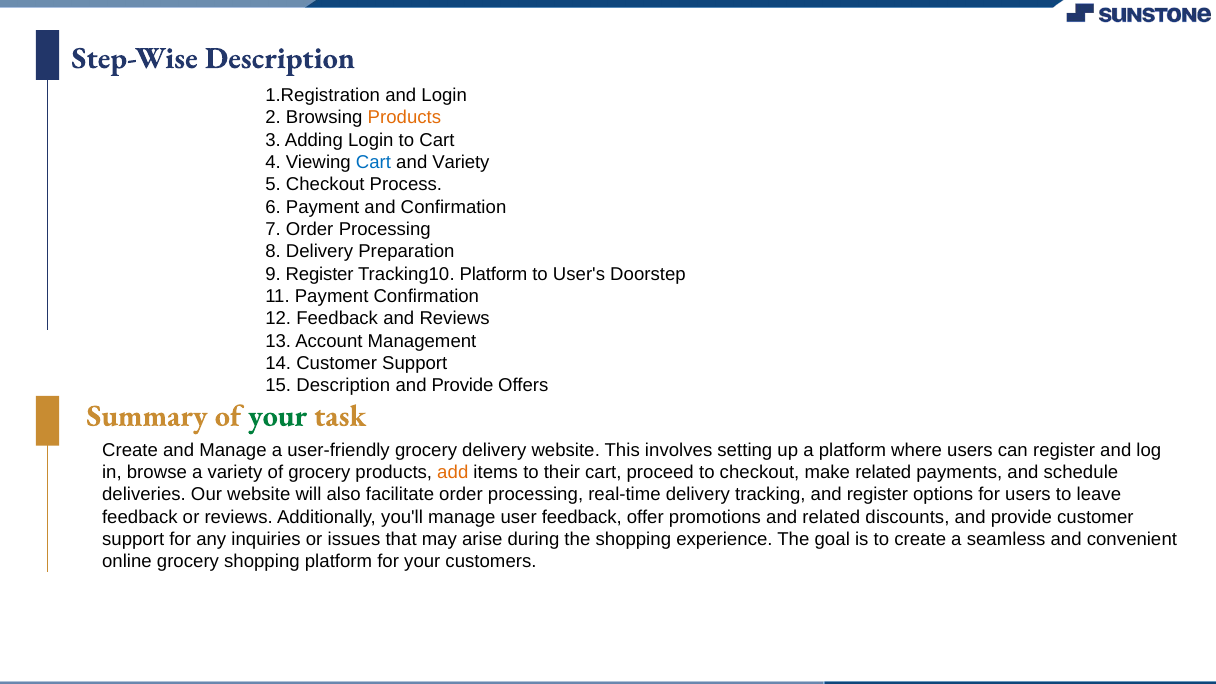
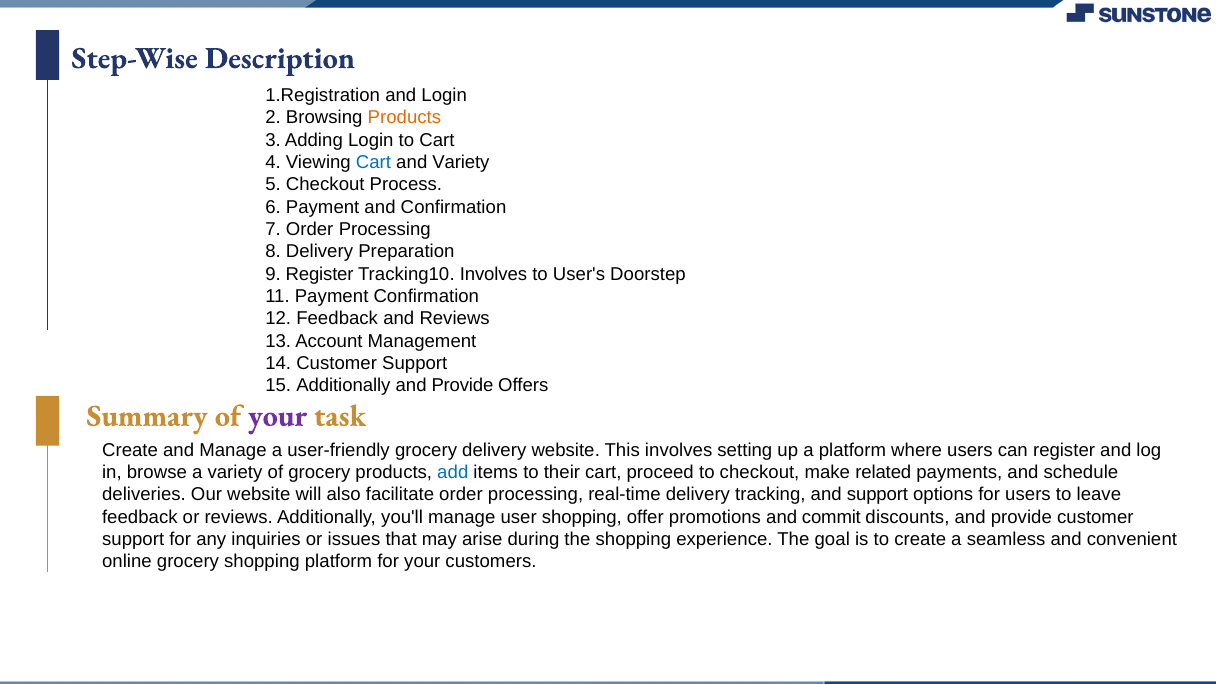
Tracking10 Platform: Platform -> Involves
15 Description: Description -> Additionally
your at (278, 416) colour: green -> purple
add colour: orange -> blue
and register: register -> support
user feedback: feedback -> shopping
and related: related -> commit
